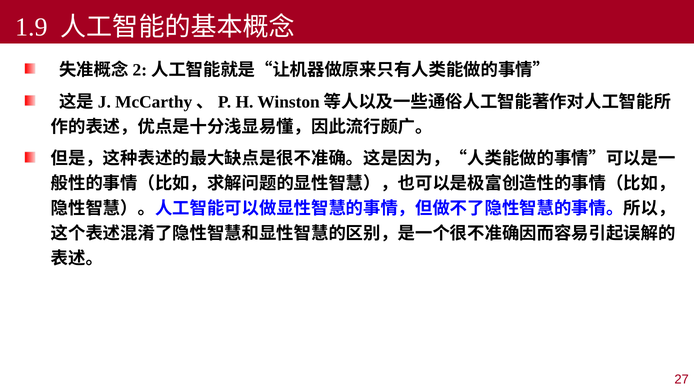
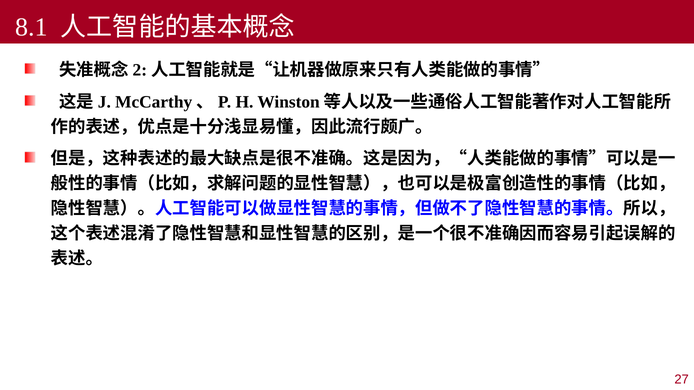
1.9: 1.9 -> 8.1
